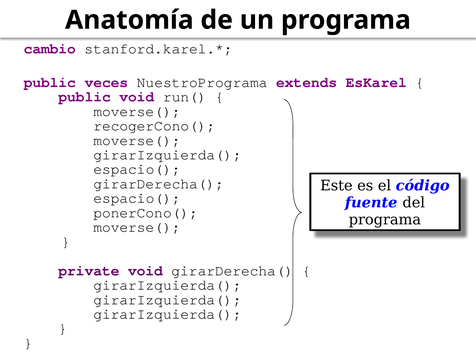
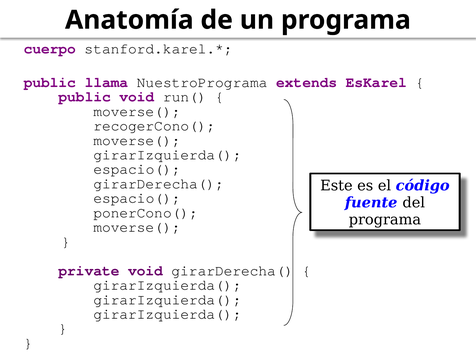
cambio: cambio -> cuerpo
veces: veces -> llama
